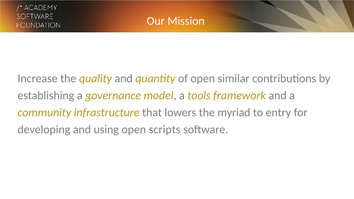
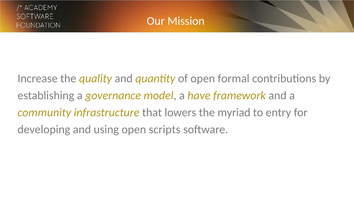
similar: similar -> formal
tools: tools -> have
